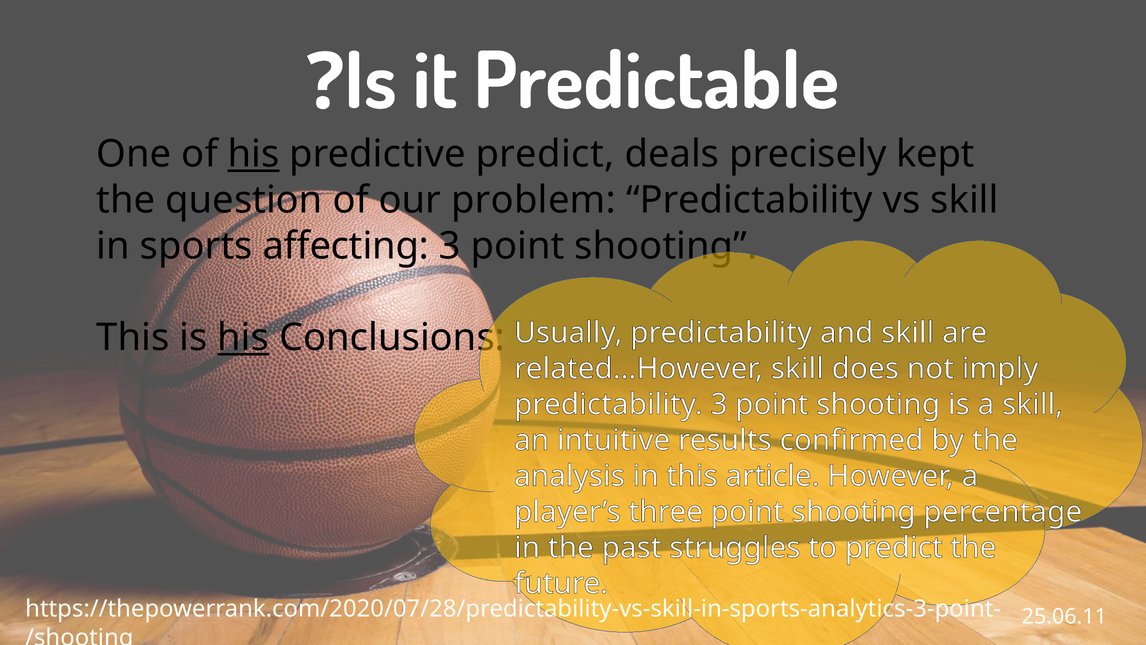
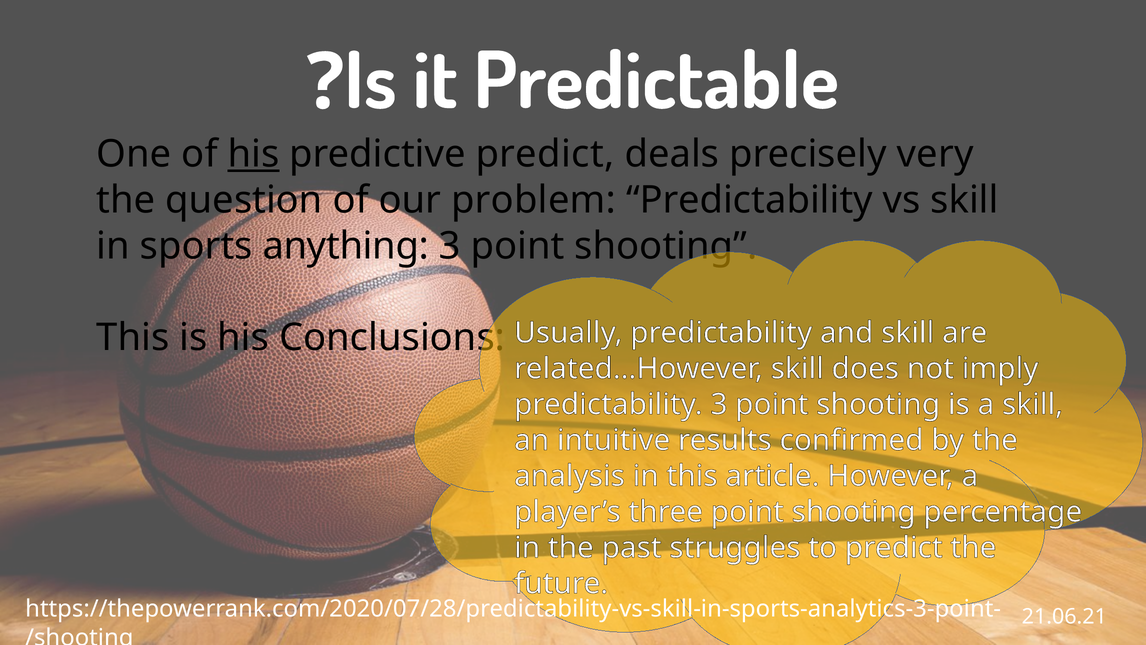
kept: kept -> very
affecting: affecting -> anything
his at (243, 338) underline: present -> none
25.06.11: 25.06.11 -> 21.06.21
